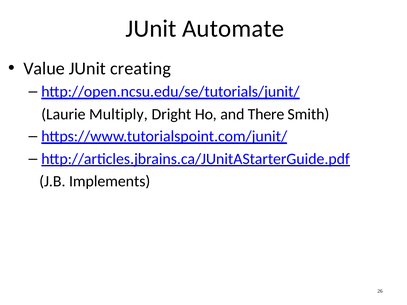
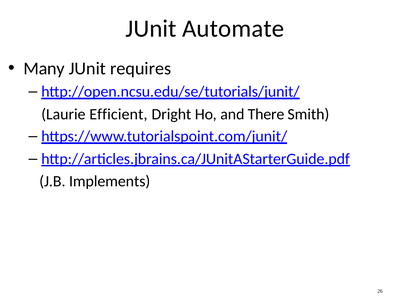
Value: Value -> Many
creating: creating -> requires
Multiply: Multiply -> Efficient
